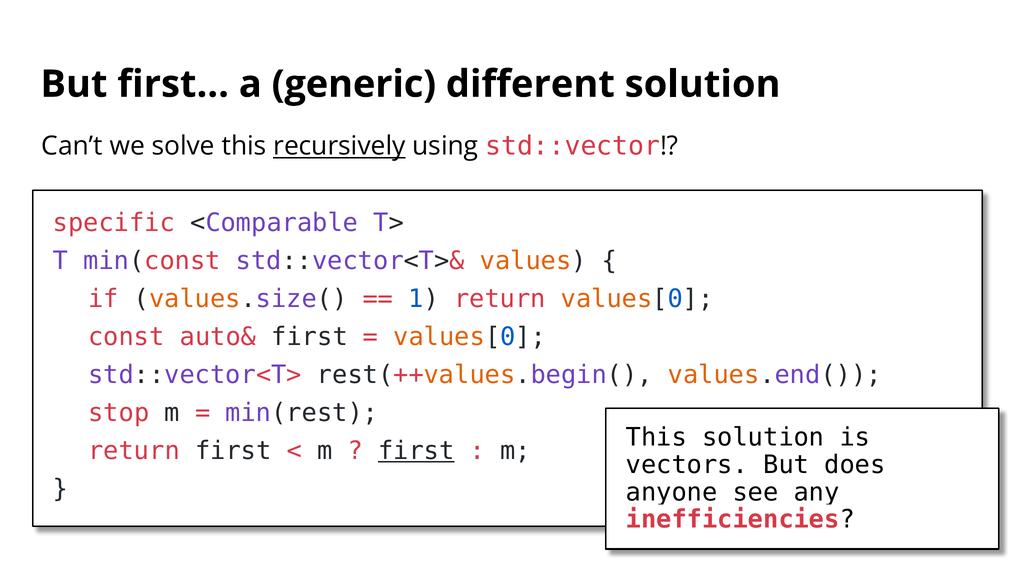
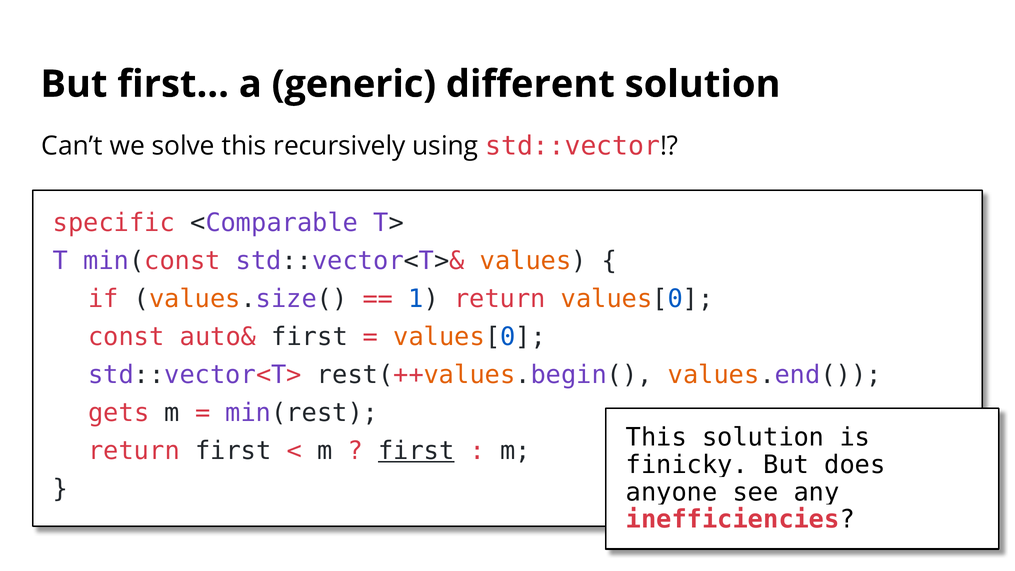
recursively underline: present -> none
stop: stop -> gets
vectors: vectors -> finicky
